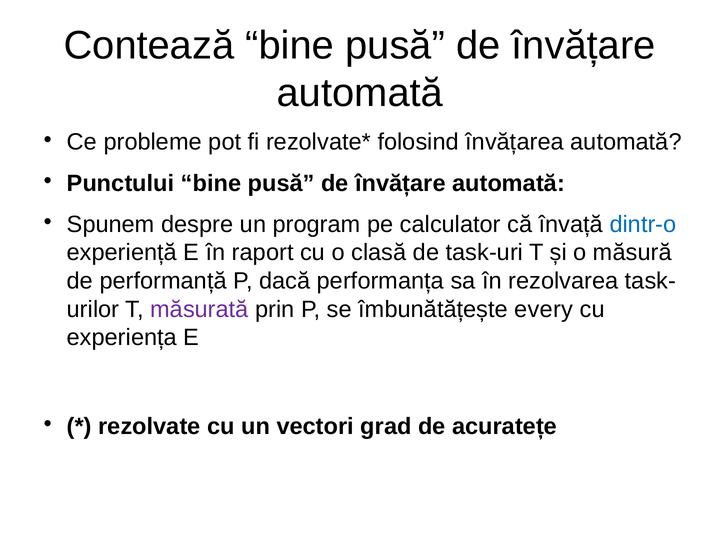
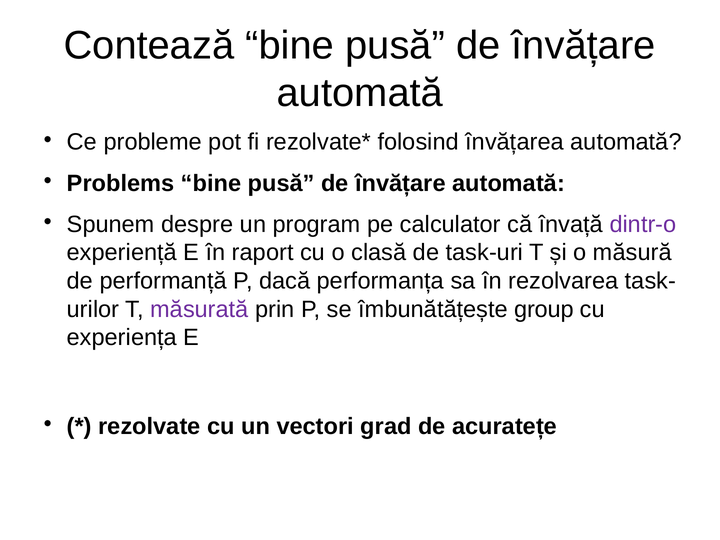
Punctului: Punctului -> Problems
dintr-o colour: blue -> purple
every: every -> group
